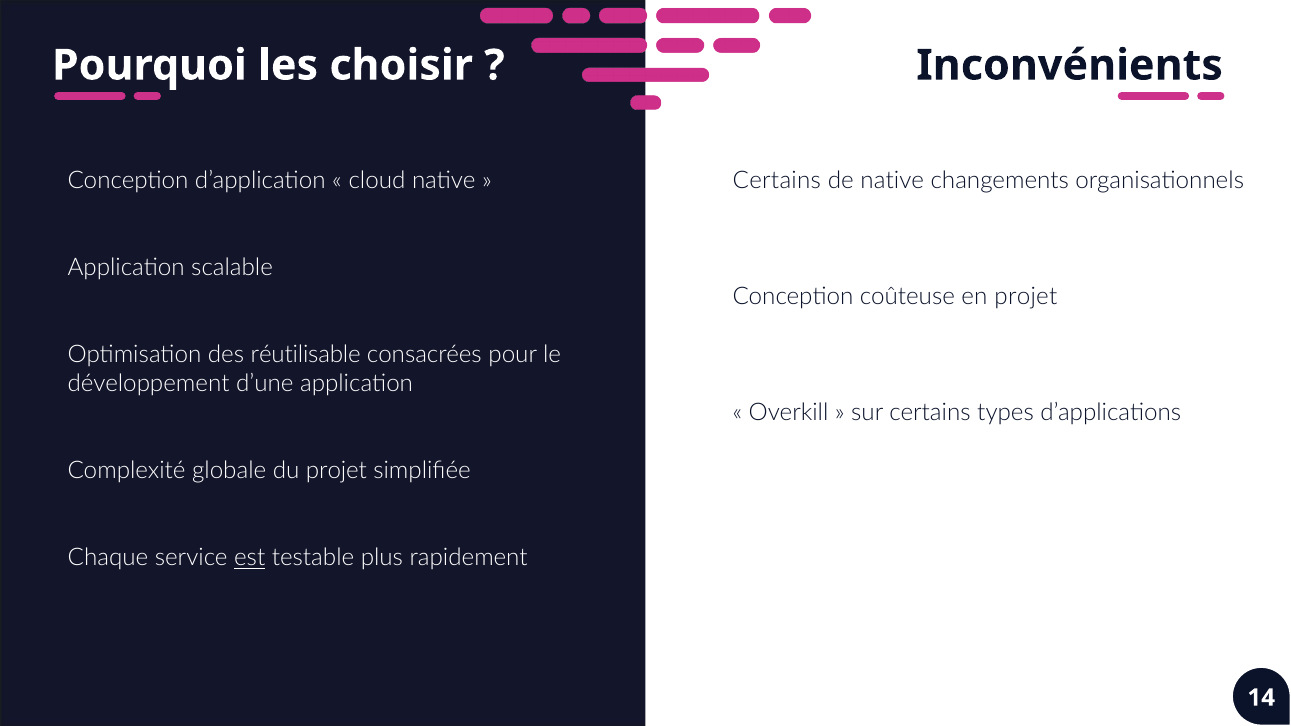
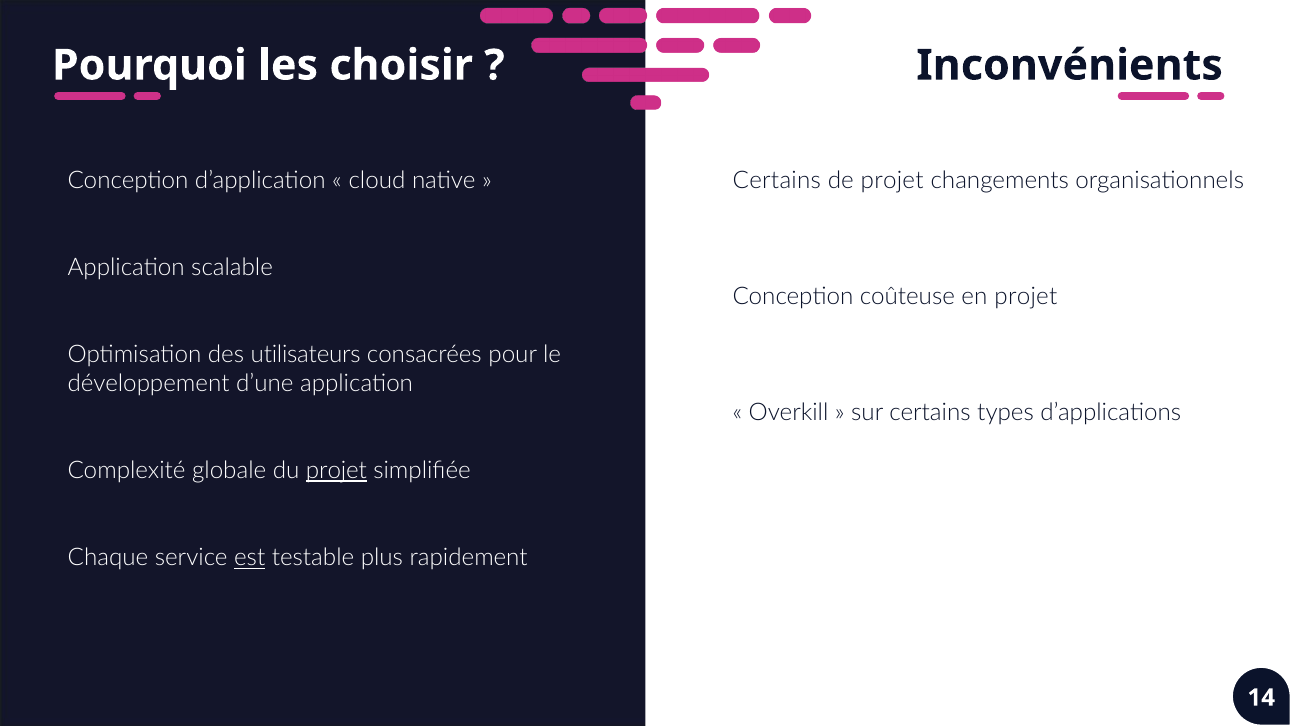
de native: native -> projet
réutilisable: réutilisable -> utilisateurs
projet at (336, 471) underline: none -> present
